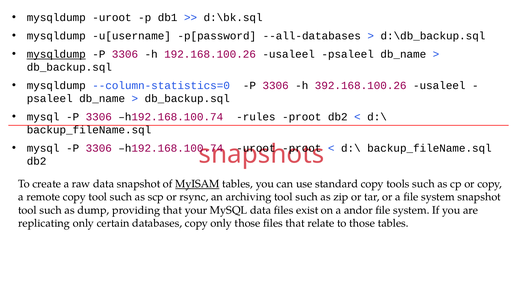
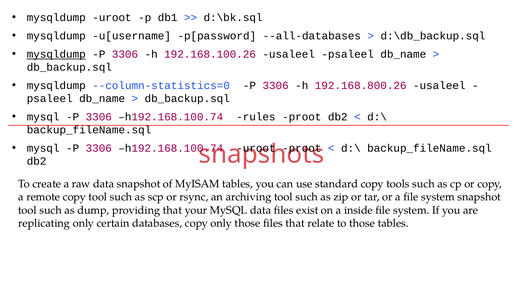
392.168.100.26: 392.168.100.26 -> 192.168.800.26
MyISAM underline: present -> none
andor: andor -> inside
